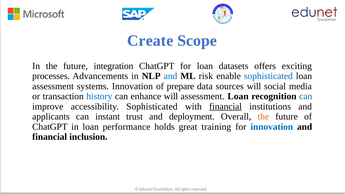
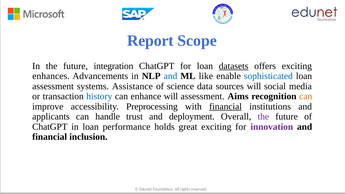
Create: Create -> Report
datasets underline: none -> present
processes: processes -> enhances
risk: risk -> like
systems Innovation: Innovation -> Assistance
prepare: prepare -> science
assessment Loan: Loan -> Aims
can at (306, 96) colour: blue -> orange
accessibility Sophisticated: Sophisticated -> Preprocessing
instant: instant -> handle
the at (263, 117) colour: orange -> purple
great training: training -> exciting
innovation at (272, 127) colour: blue -> purple
